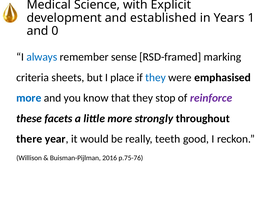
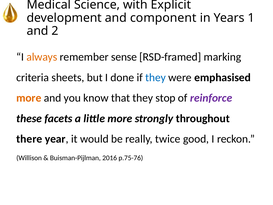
established: established -> component
0: 0 -> 2
always colour: blue -> orange
place: place -> done
more at (29, 98) colour: blue -> orange
teeth: teeth -> twice
